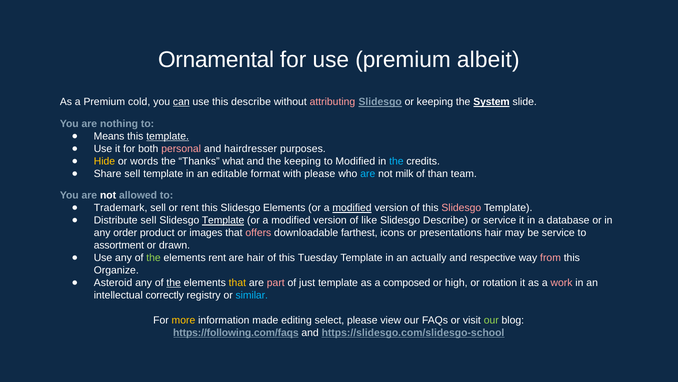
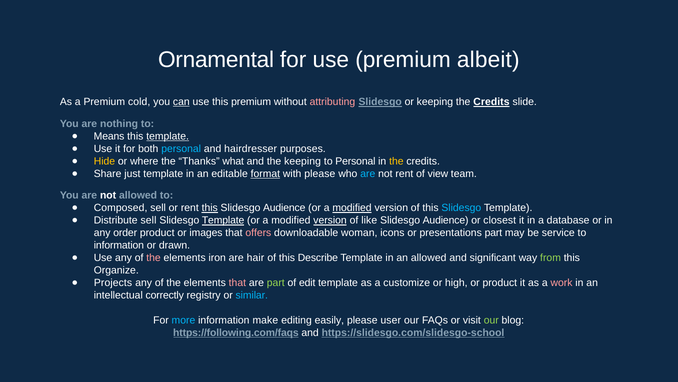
this describe: describe -> premium
keeping the System: System -> Credits
personal at (181, 149) colour: pink -> light blue
words: words -> where
to Modified: Modified -> Personal
the at (396, 161) colour: light blue -> yellow
Share sell: sell -> just
format underline: none -> present
not milk: milk -> rent
than: than -> view
Trademark: Trademark -> Composed
this at (210, 208) underline: none -> present
Elements at (284, 208): Elements -> Audience
Slidesgo at (461, 208) colour: pink -> light blue
version at (330, 220) underline: none -> present
Describe at (445, 220): Describe -> Audience
or service: service -> closest
farthest: farthest -> woman
presentations hair: hair -> part
assortment at (119, 245): assortment -> information
the at (153, 257) colour: light green -> pink
elements rent: rent -> iron
Tuesday: Tuesday -> Describe
an actually: actually -> allowed
respective: respective -> significant
from colour: pink -> light green
Asteroid: Asteroid -> Projects
the at (174, 282) underline: present -> none
that at (237, 282) colour: yellow -> pink
part at (276, 282) colour: pink -> light green
just: just -> edit
composed: composed -> customize
or rotation: rotation -> product
more colour: yellow -> light blue
made: made -> make
select: select -> easily
view: view -> user
